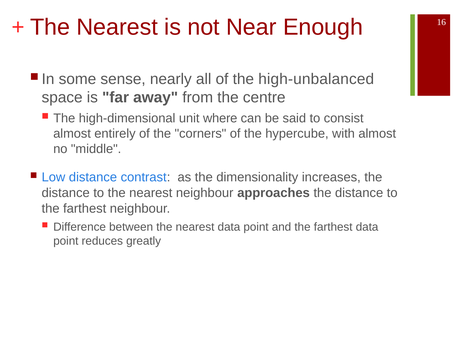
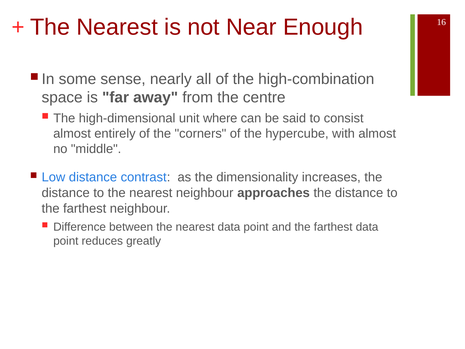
high-unbalanced: high-unbalanced -> high-combination
